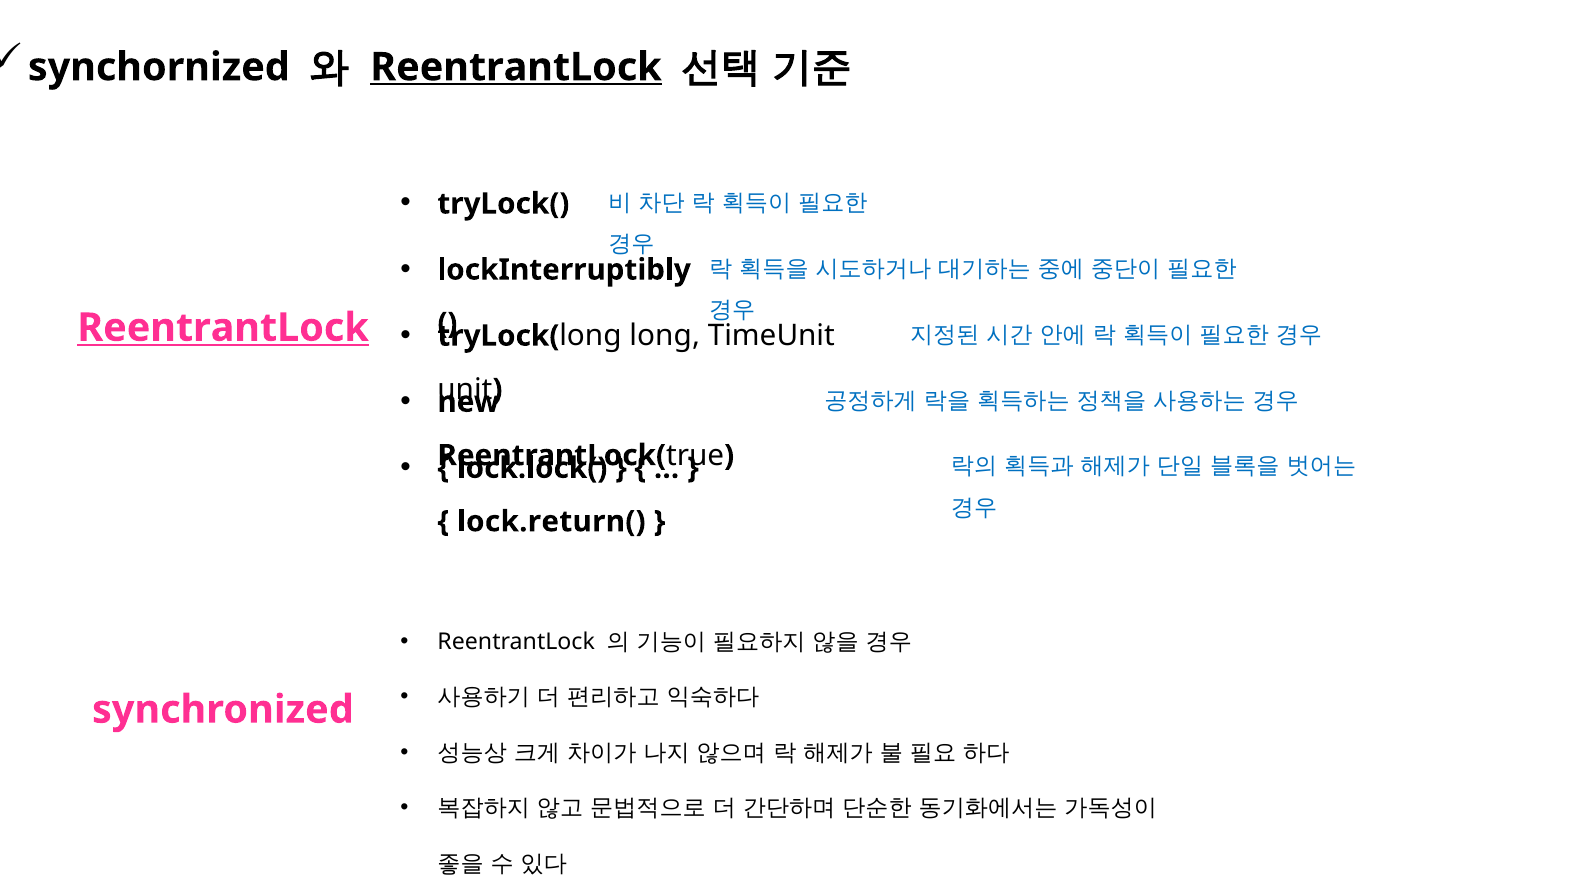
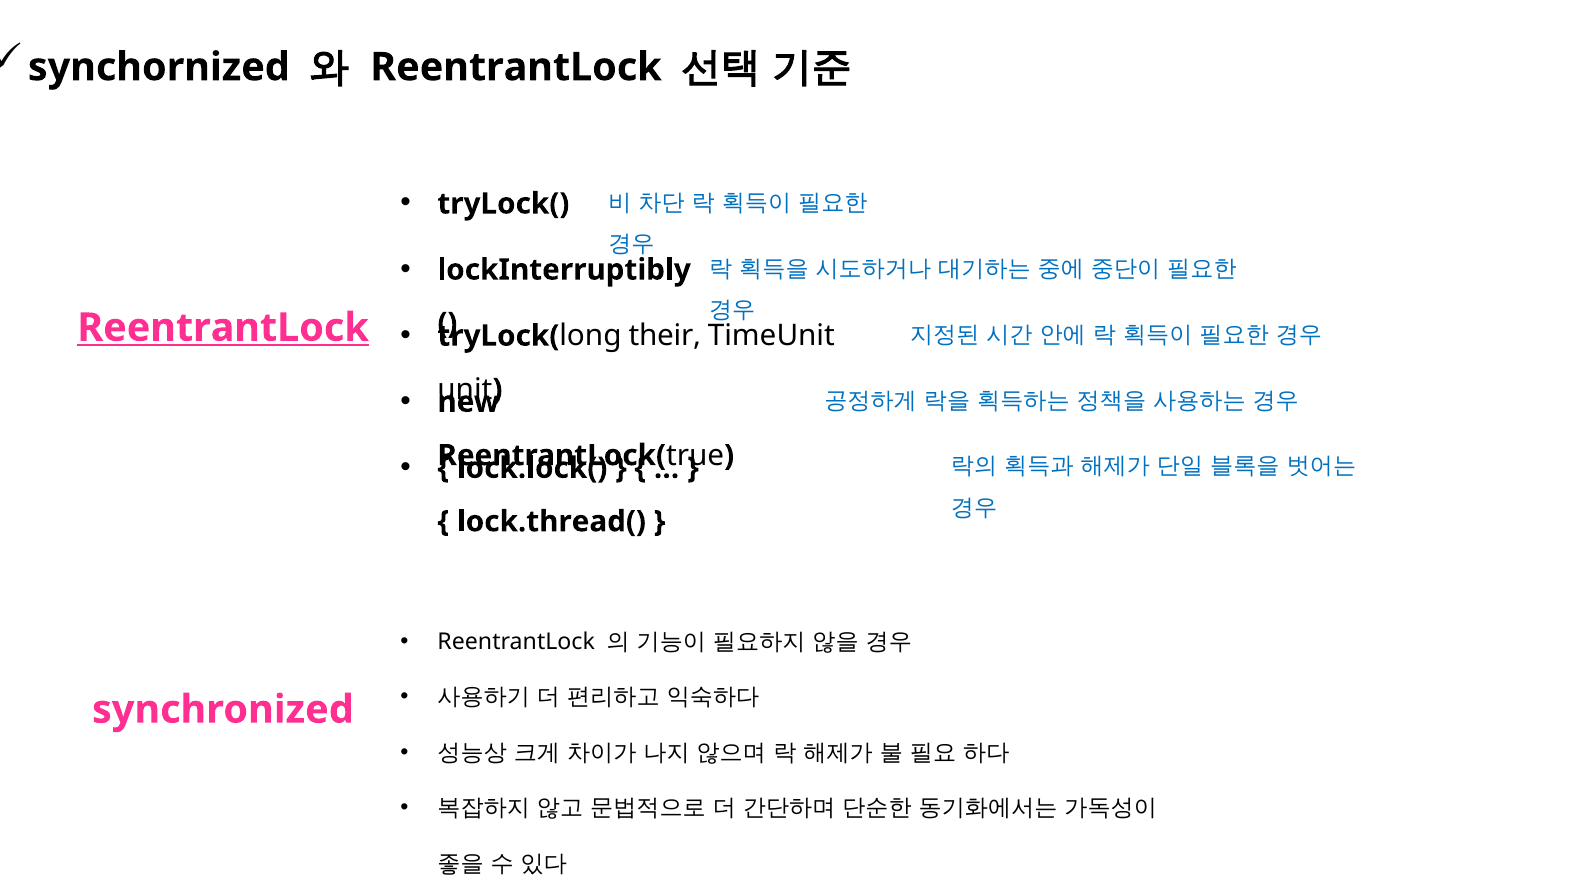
ReentrantLock at (516, 67) underline: present -> none
long at (665, 336): long -> their
lock.return(: lock.return( -> lock.thread(
